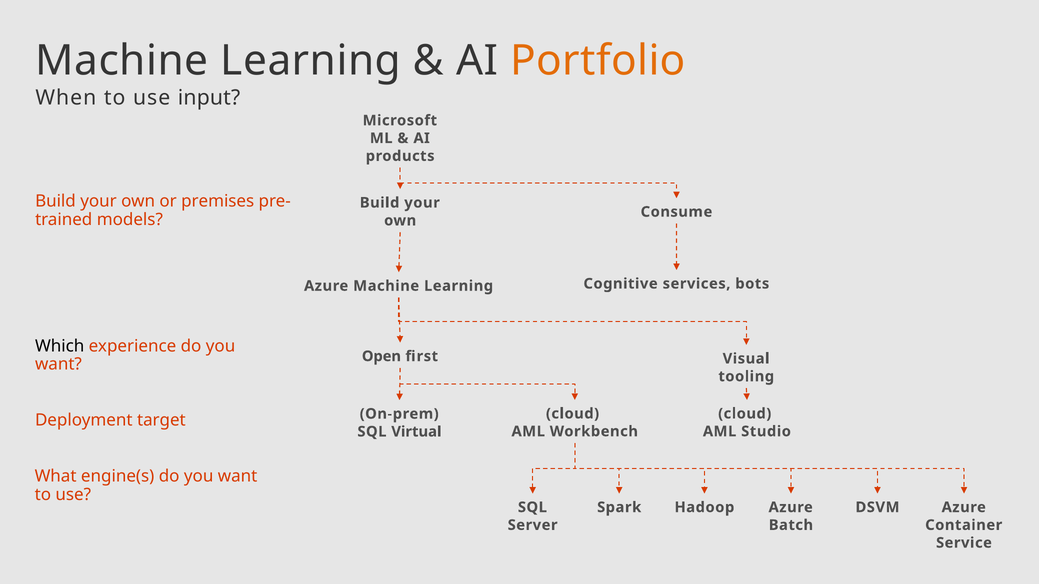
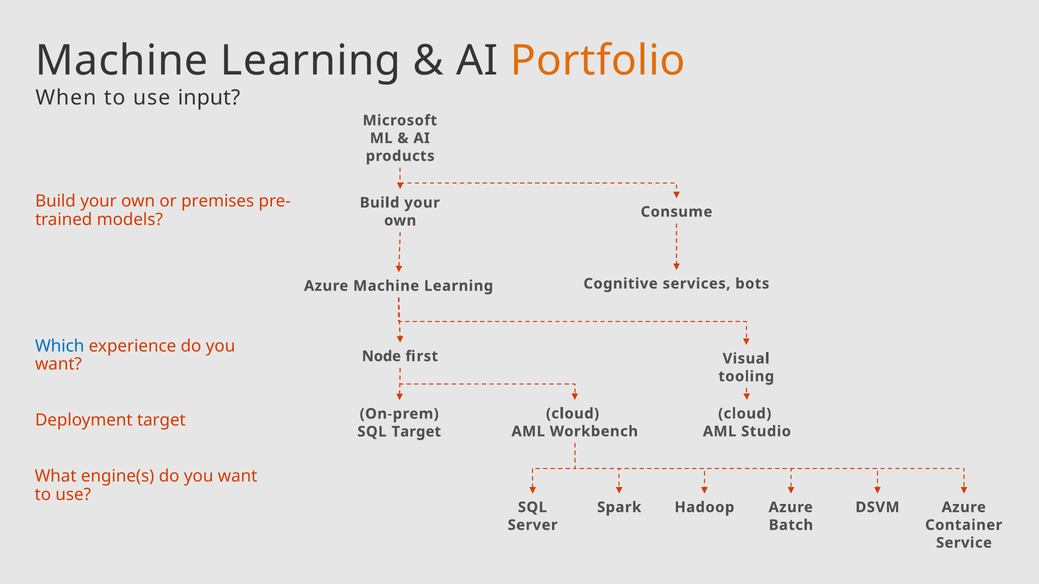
Which colour: black -> blue
Open: Open -> Node
SQL Virtual: Virtual -> Target
